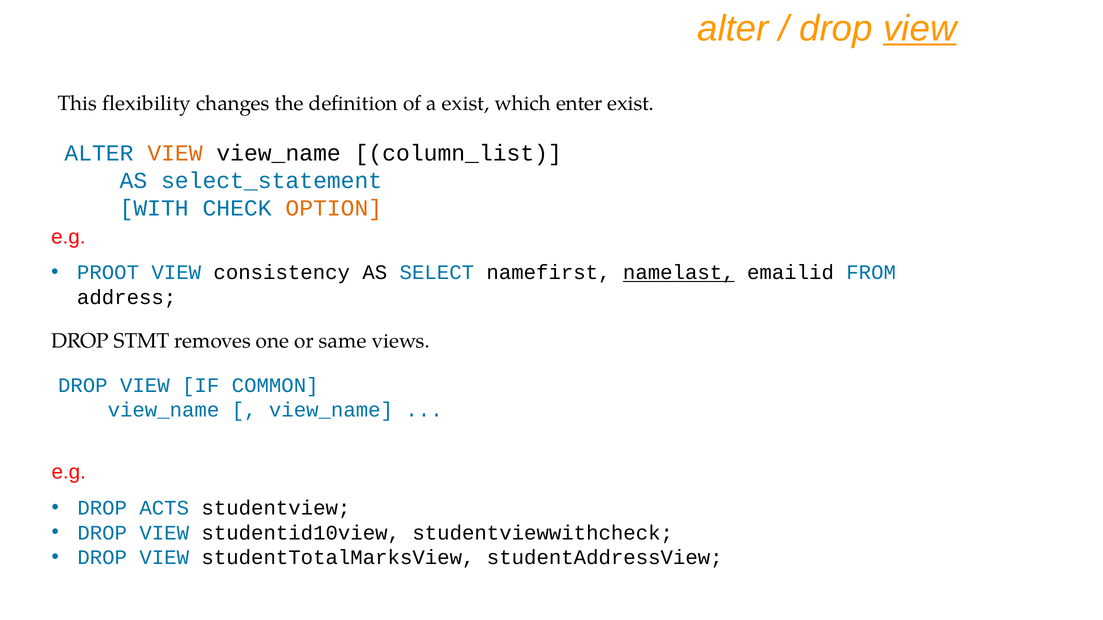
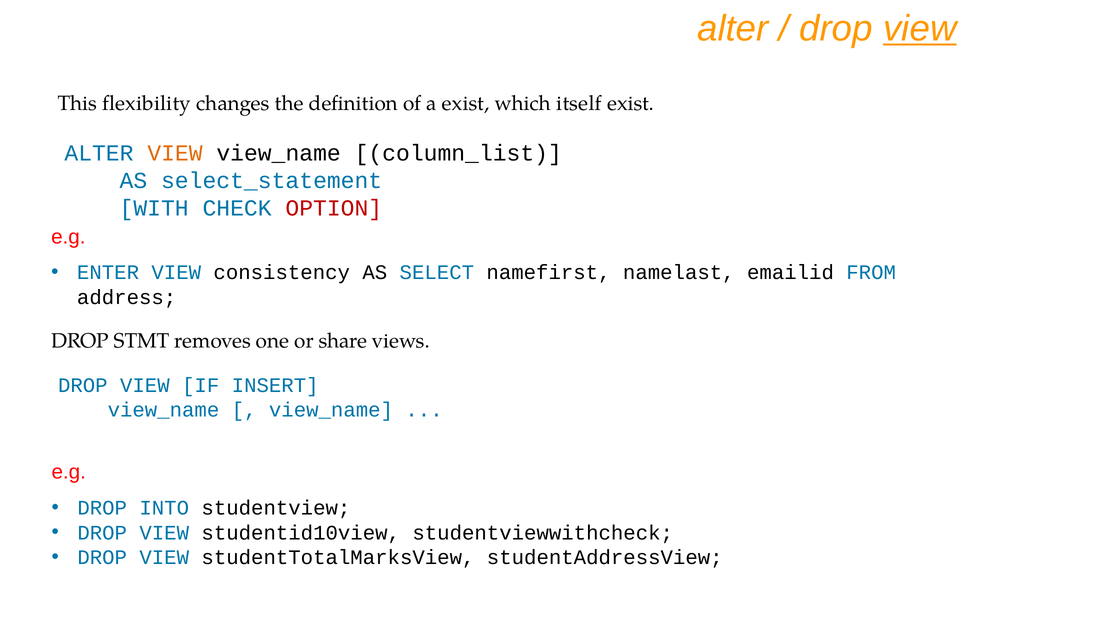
enter: enter -> itself
OPTION colour: orange -> red
PROOT: PROOT -> ENTER
namelast underline: present -> none
same: same -> share
COMMON: COMMON -> INSERT
ACTS: ACTS -> INTO
